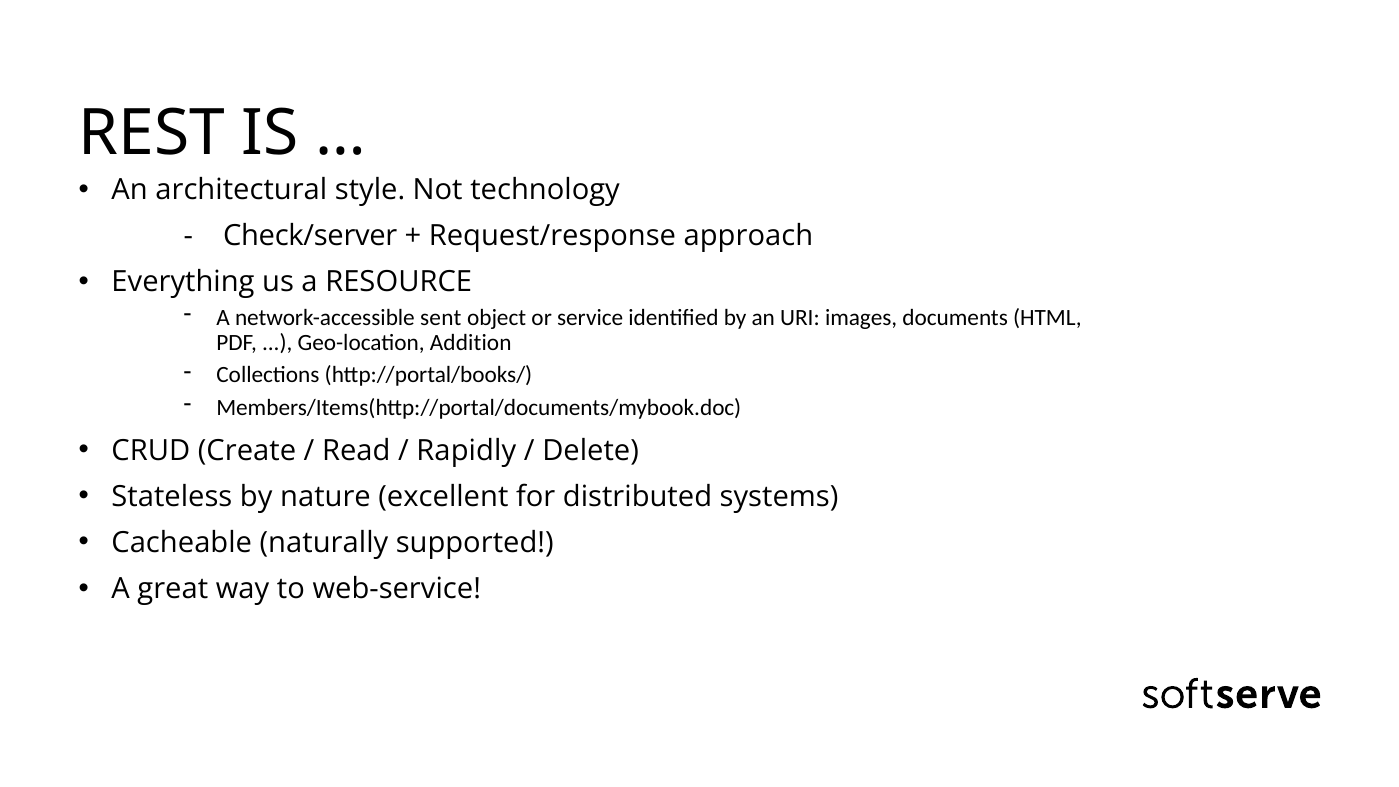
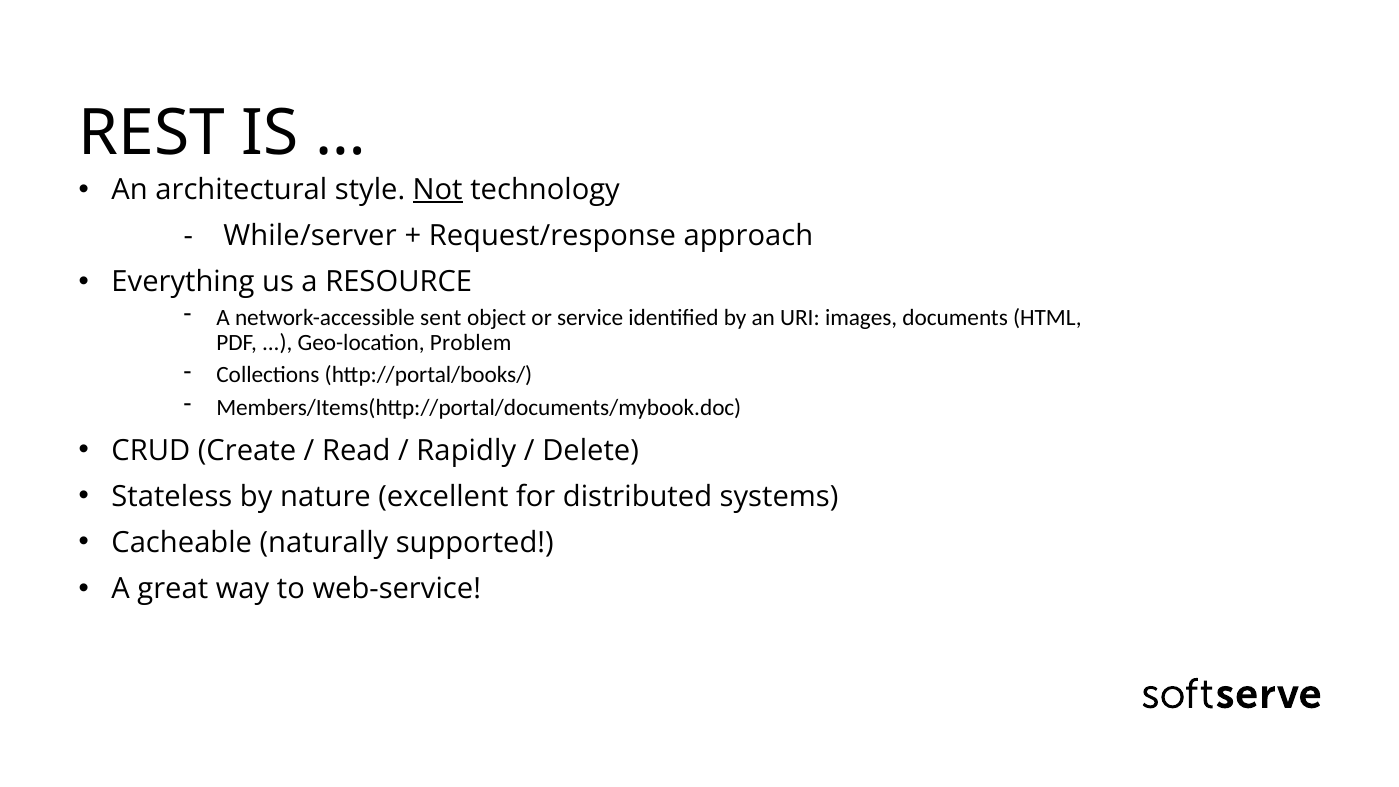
Not underline: none -> present
Check/server: Check/server -> While/server
Addition: Addition -> Problem
